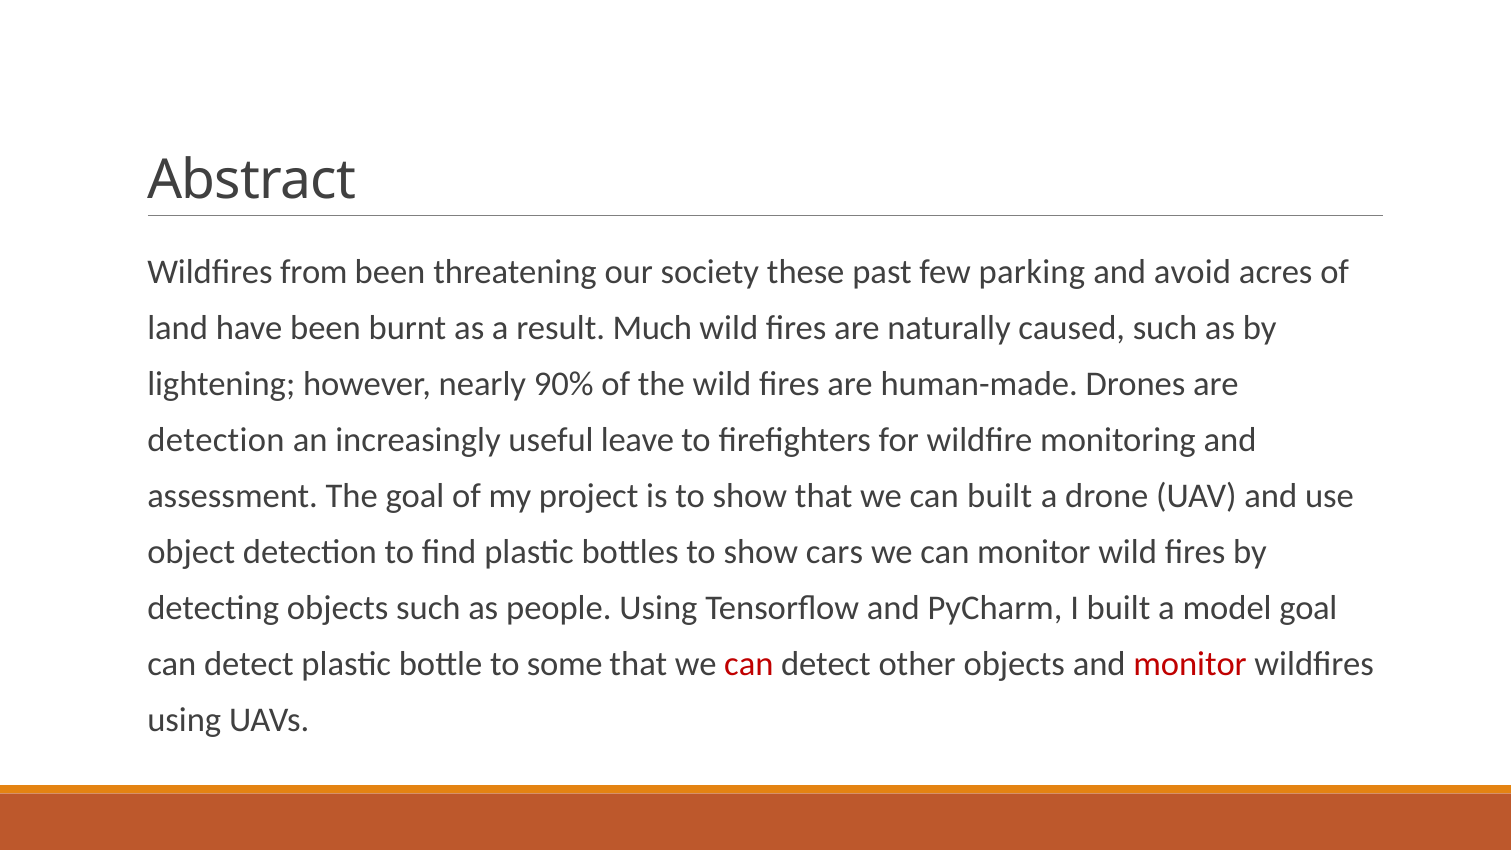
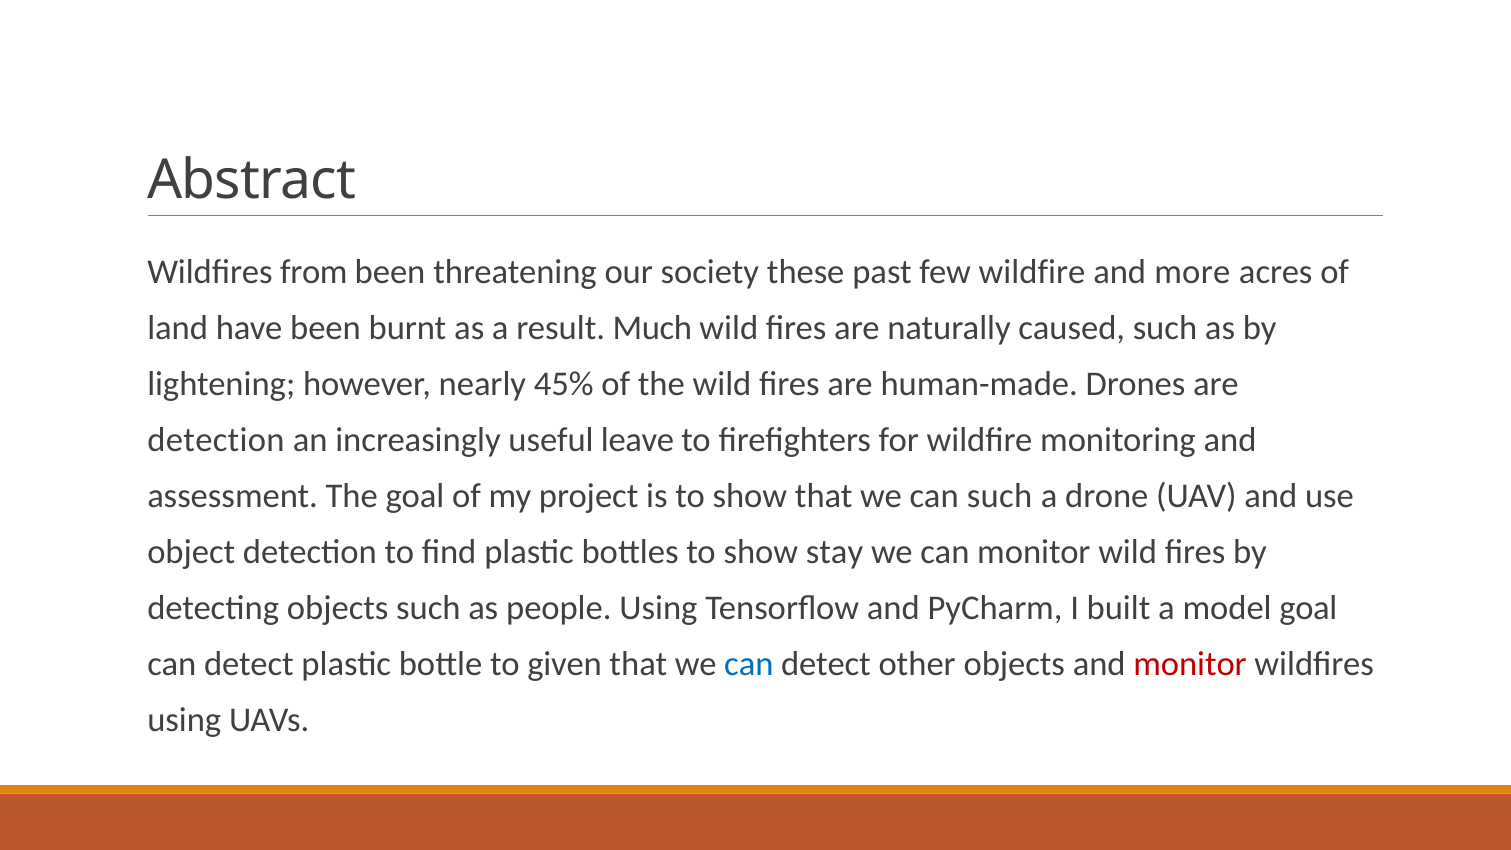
few parking: parking -> wildfire
avoid: avoid -> more
90%: 90% -> 45%
can built: built -> such
cars: cars -> stay
some: some -> given
can at (749, 664) colour: red -> blue
